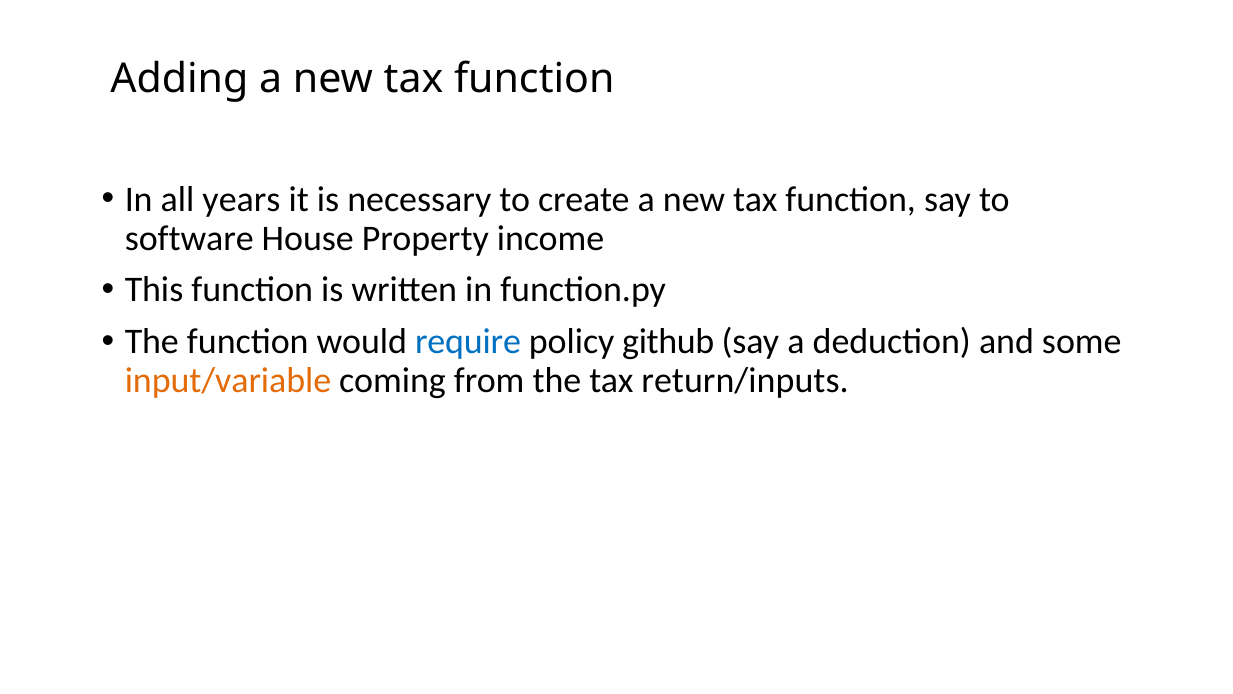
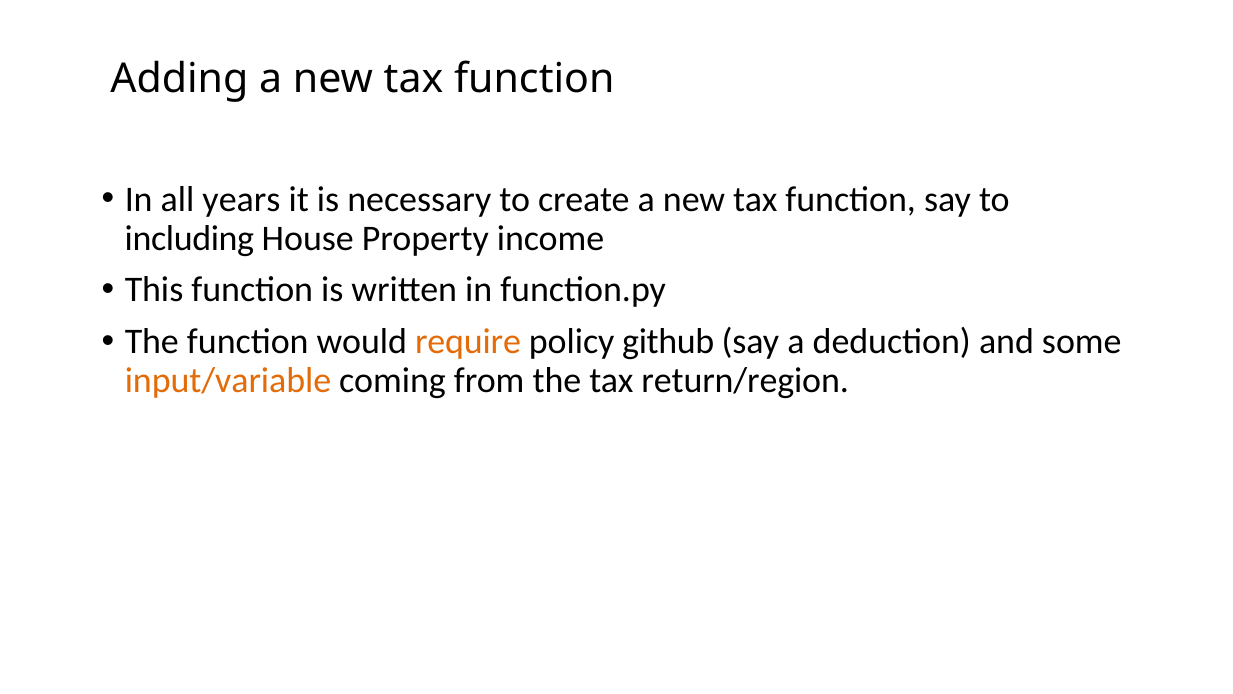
software: software -> including
require colour: blue -> orange
return/inputs: return/inputs -> return/region
